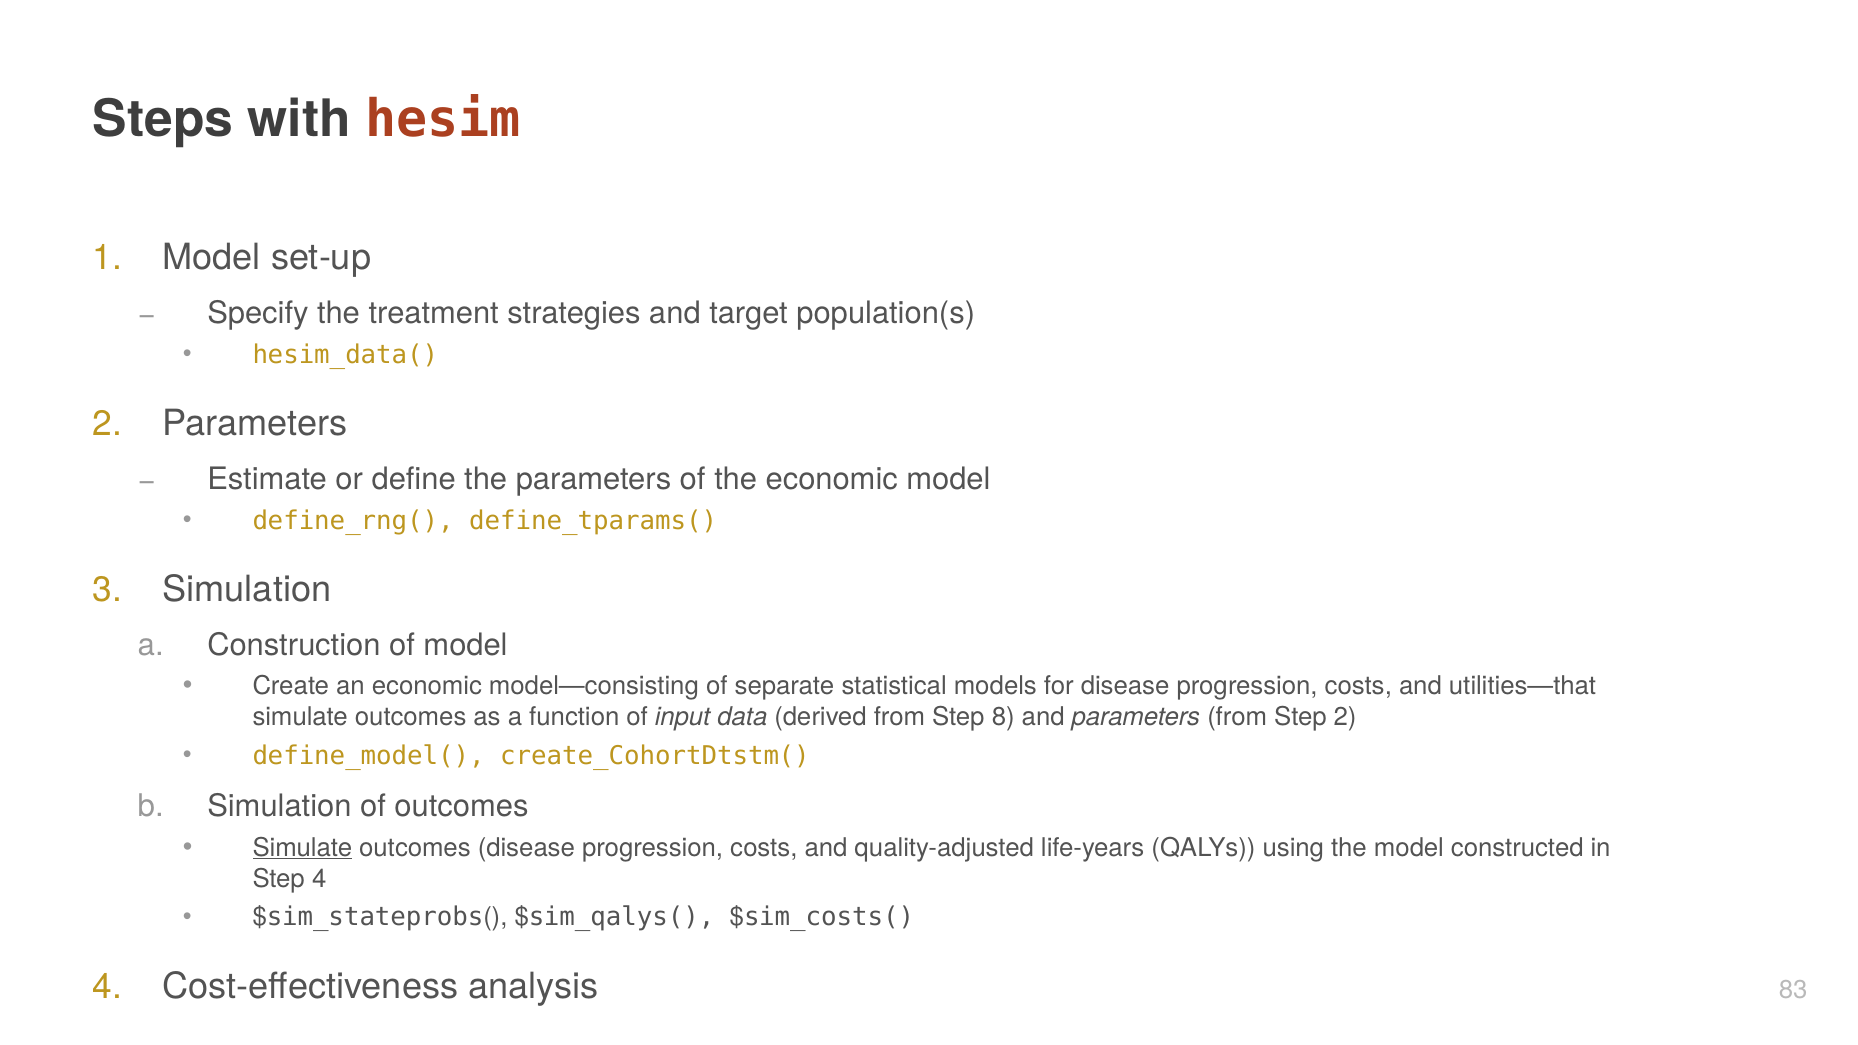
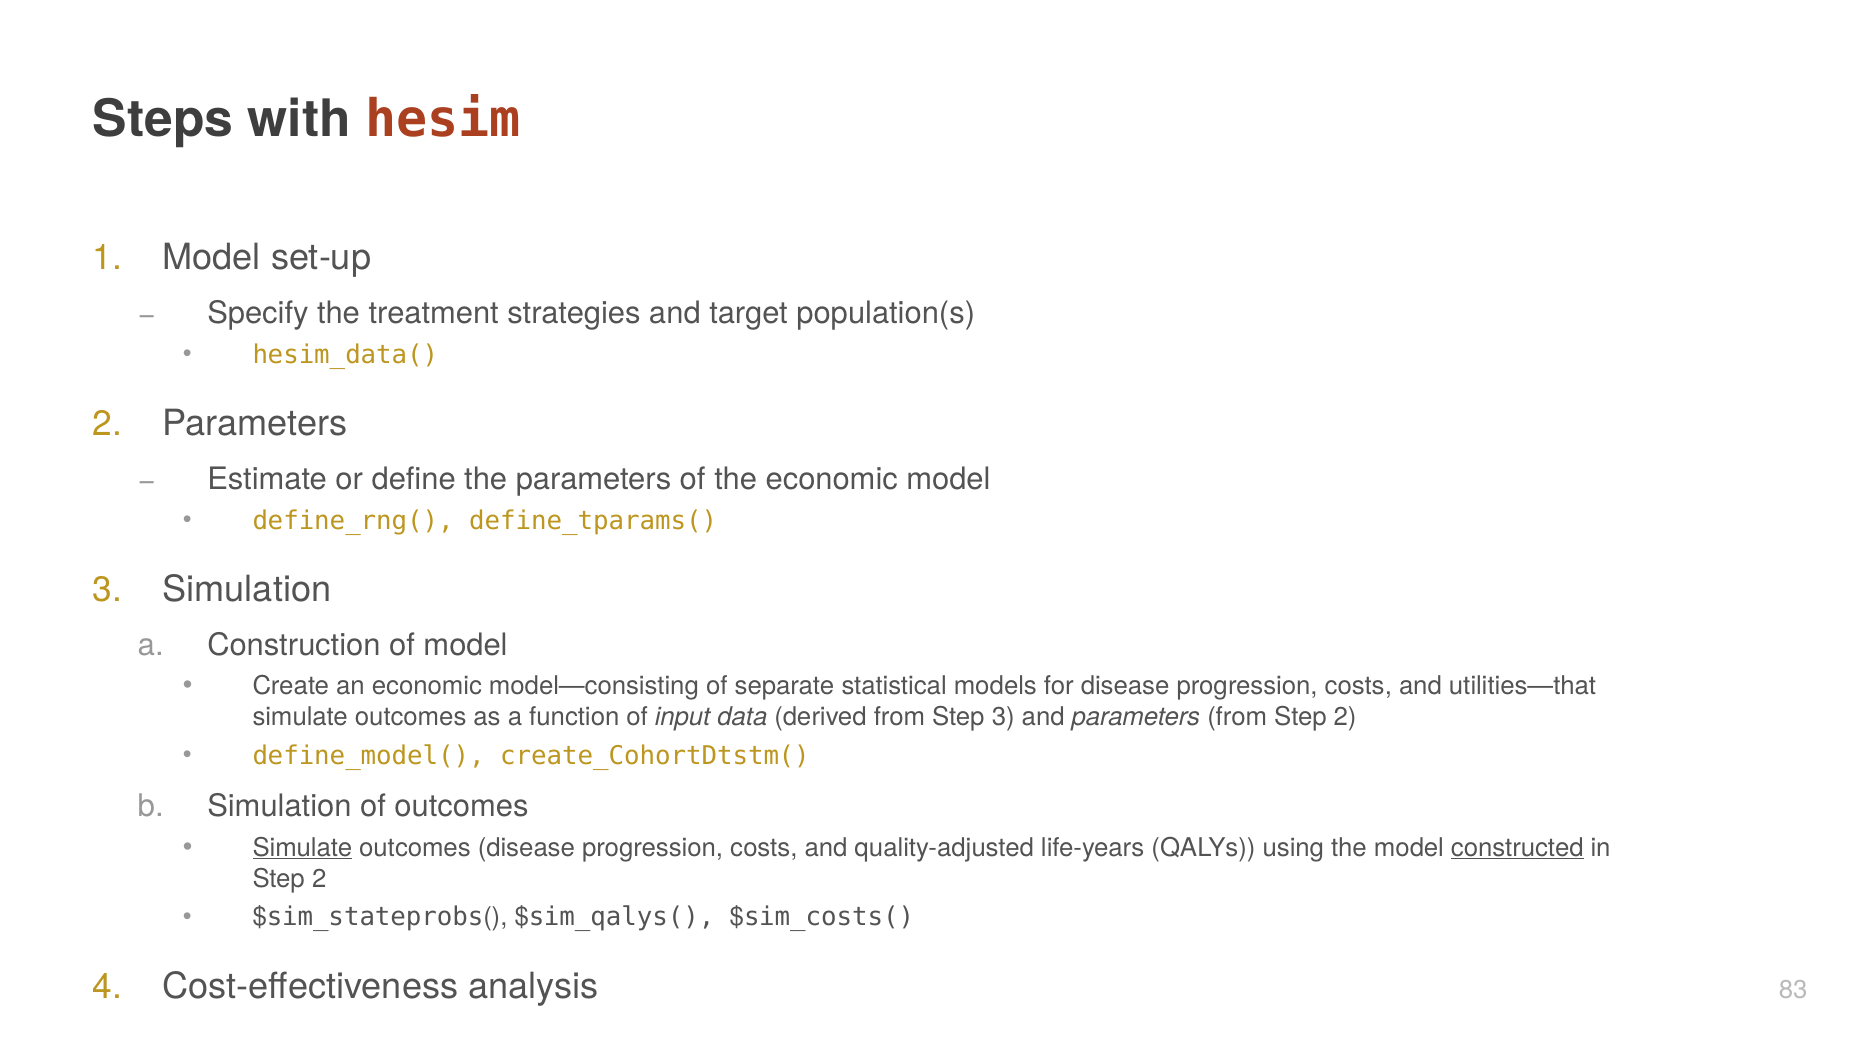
Step 8: 8 -> 3
constructed underline: none -> present
4 at (319, 879): 4 -> 2
